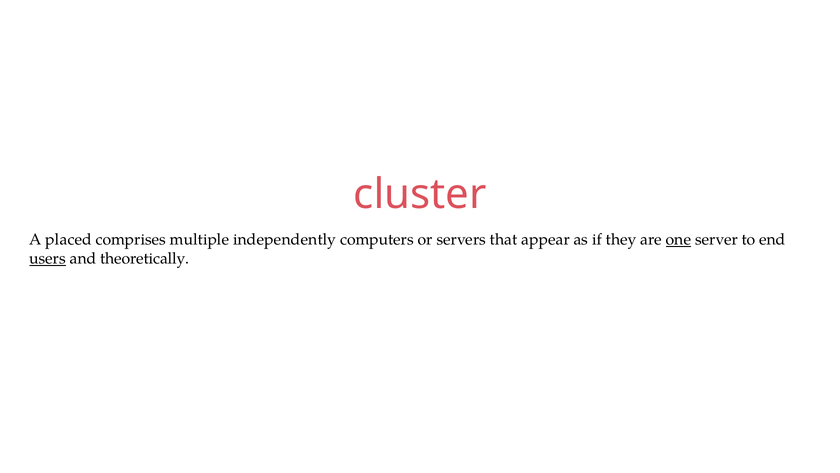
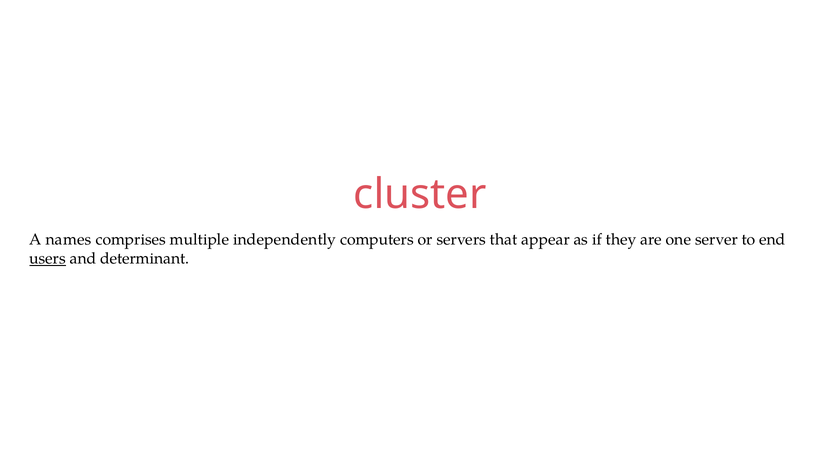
placed: placed -> names
one underline: present -> none
theoretically: theoretically -> determinant
